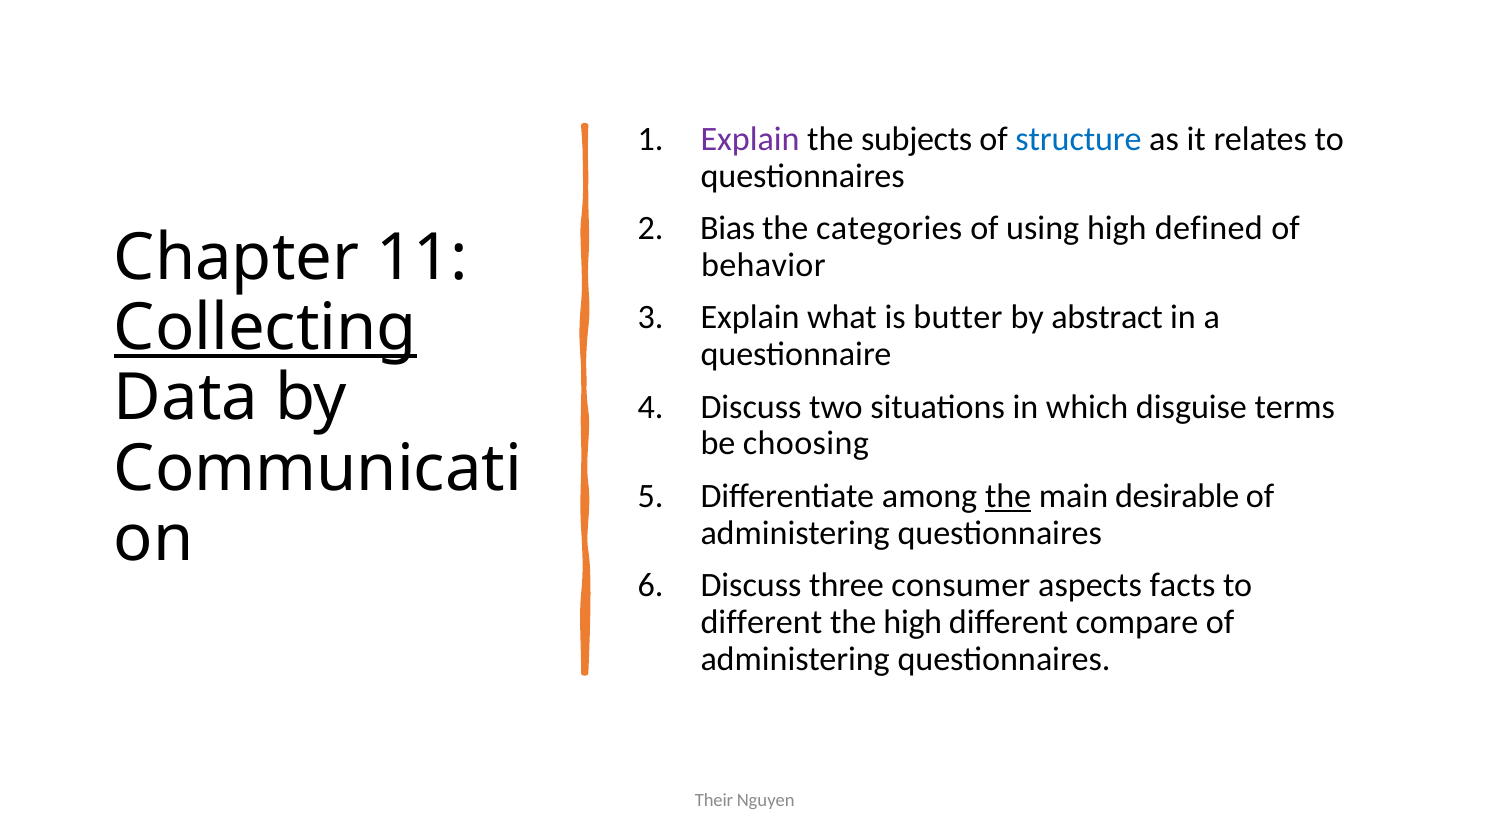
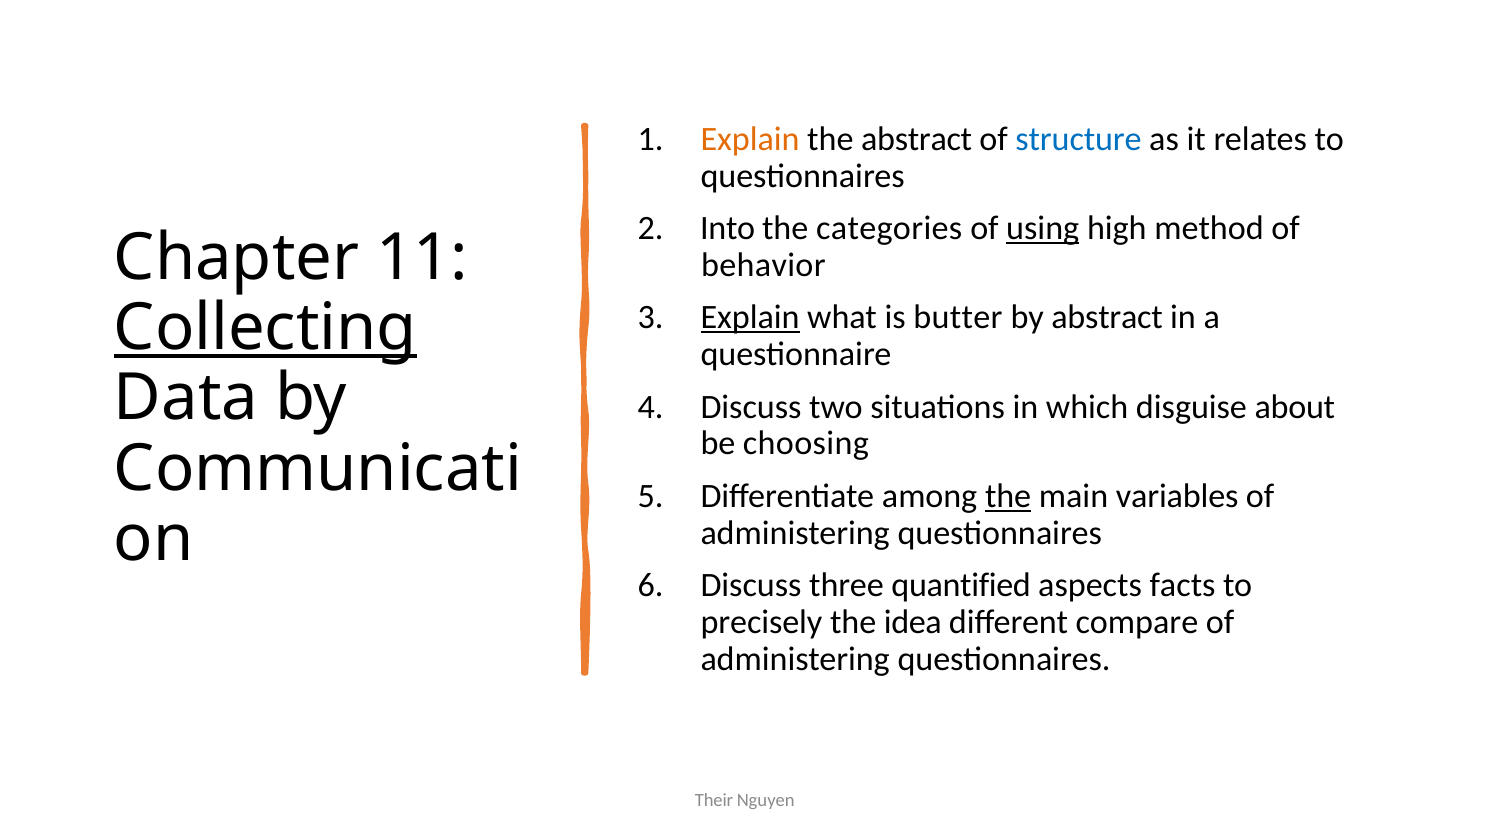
Explain at (750, 139) colour: purple -> orange
the subjects: subjects -> abstract
Bias: Bias -> Into
using underline: none -> present
defined: defined -> method
Explain at (750, 318) underline: none -> present
terms: terms -> about
desirable: desirable -> variables
consumer: consumer -> quantified
different at (761, 622): different -> precisely
the high: high -> idea
